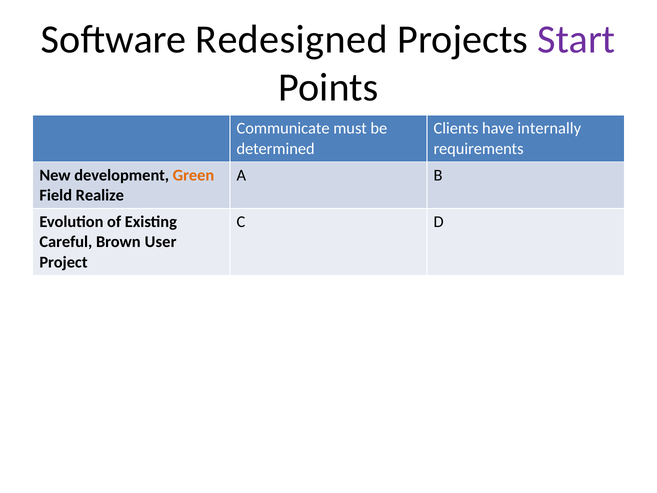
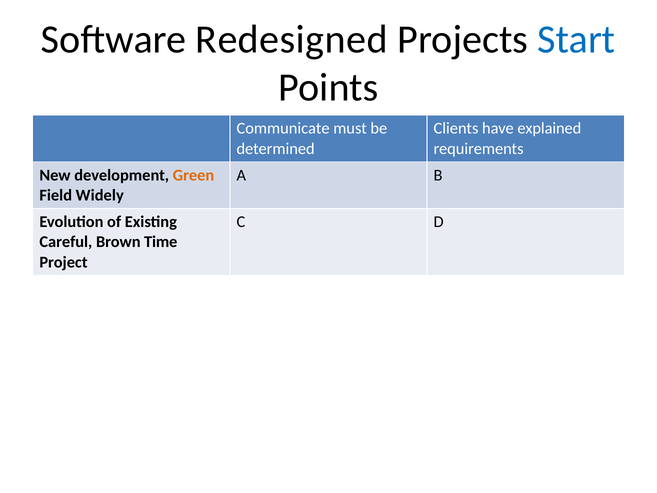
Start colour: purple -> blue
internally: internally -> explained
Realize: Realize -> Widely
User: User -> Time
